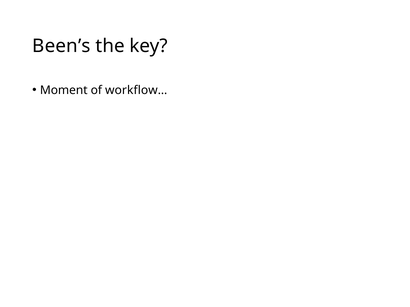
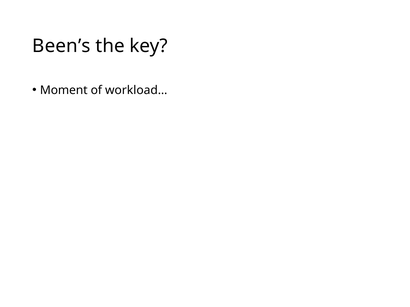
workflow…: workflow… -> workload…
